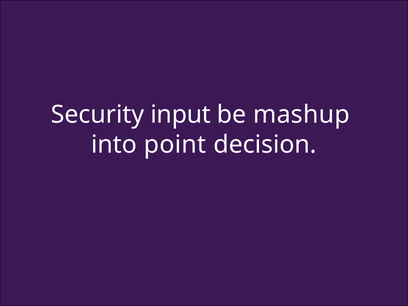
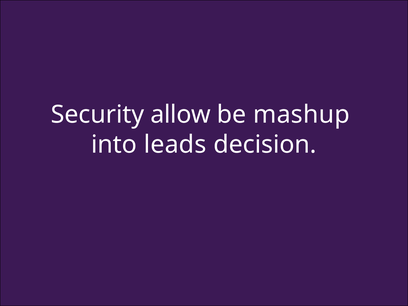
input: input -> allow
point: point -> leads
